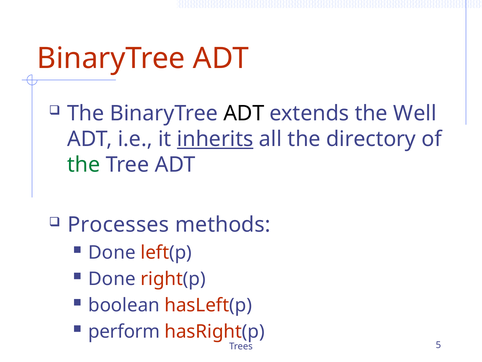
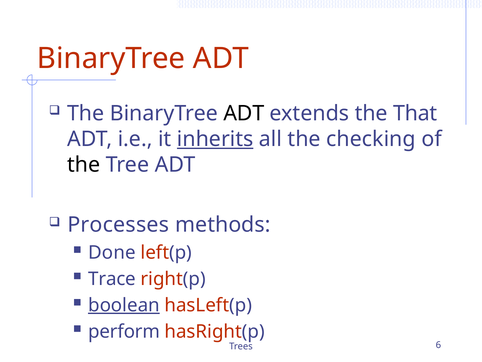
Well: Well -> That
directory: directory -> checking
the at (84, 165) colour: green -> black
Done at (112, 279): Done -> Trace
boolean underline: none -> present
5: 5 -> 6
